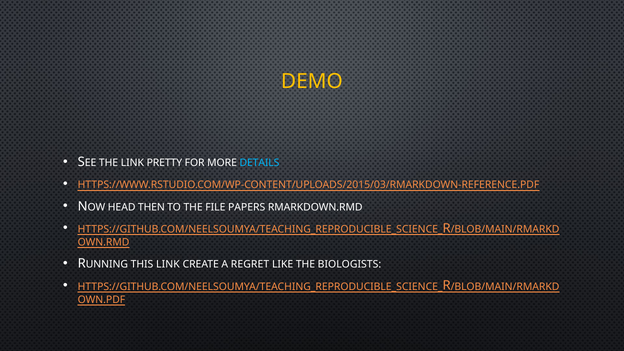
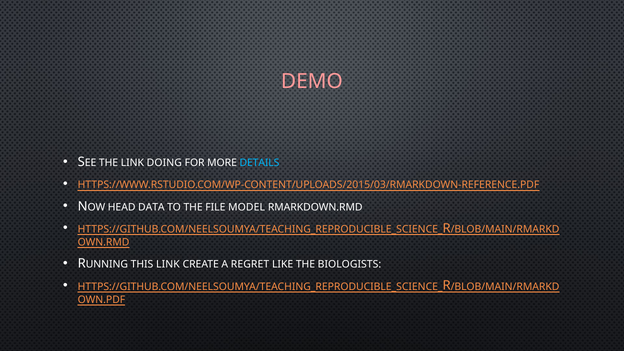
DEMO colour: yellow -> pink
PRETTY: PRETTY -> DOING
THEN: THEN -> DATA
PAPERS: PAPERS -> MODEL
